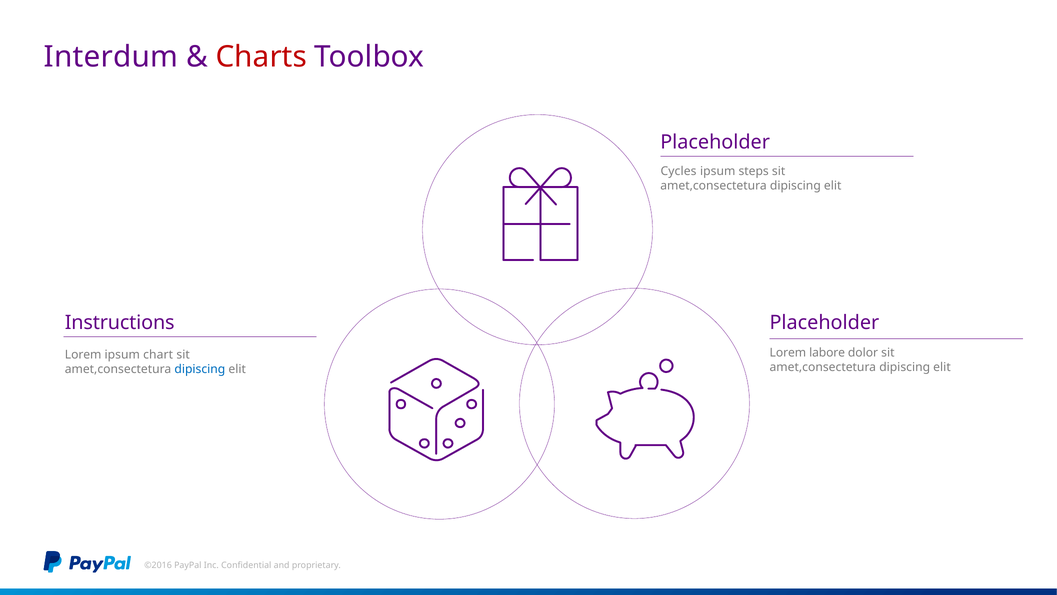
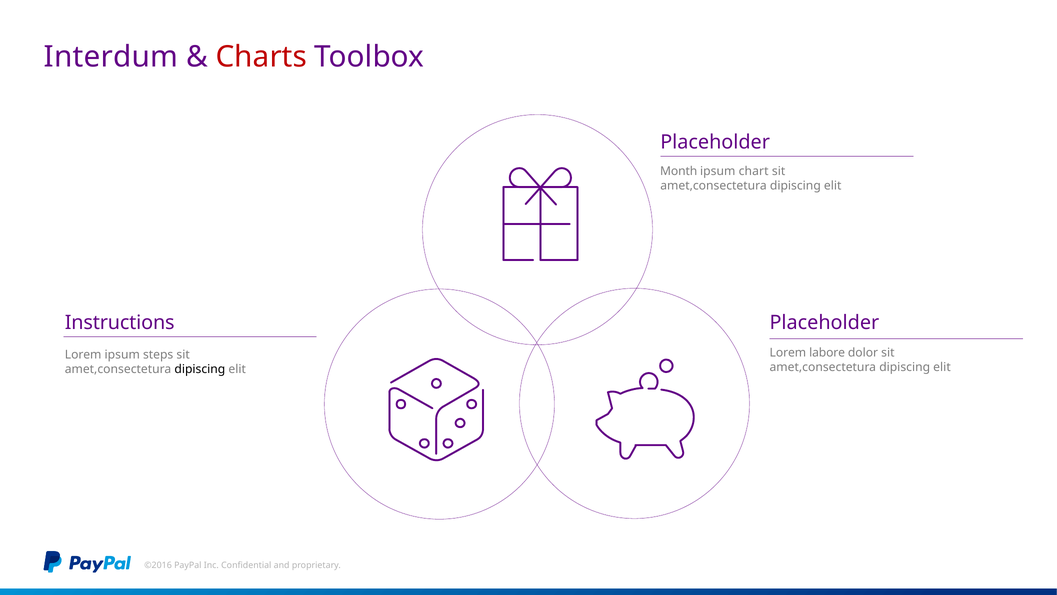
Cycles: Cycles -> Month
steps: steps -> chart
chart: chart -> steps
dipiscing at (200, 369) colour: blue -> black
